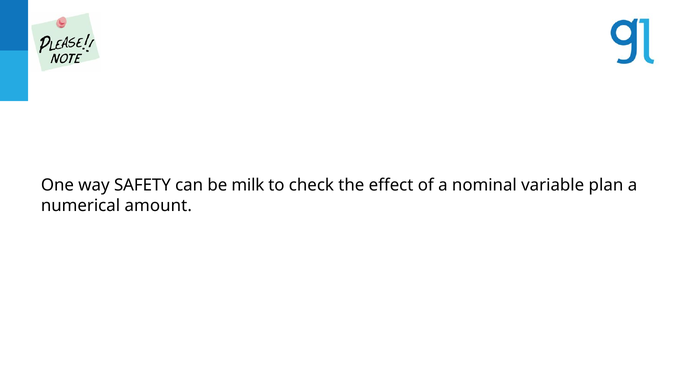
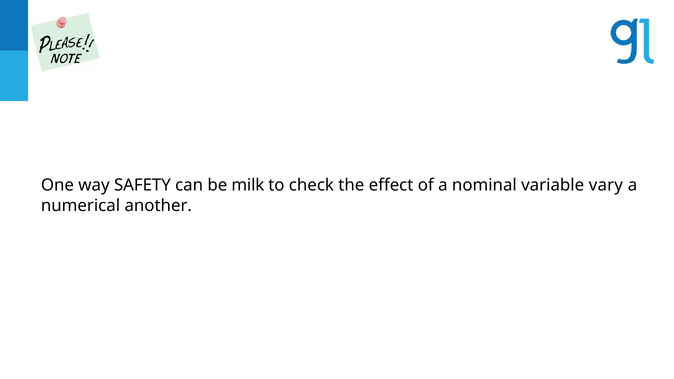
plan: plan -> vary
amount: amount -> another
